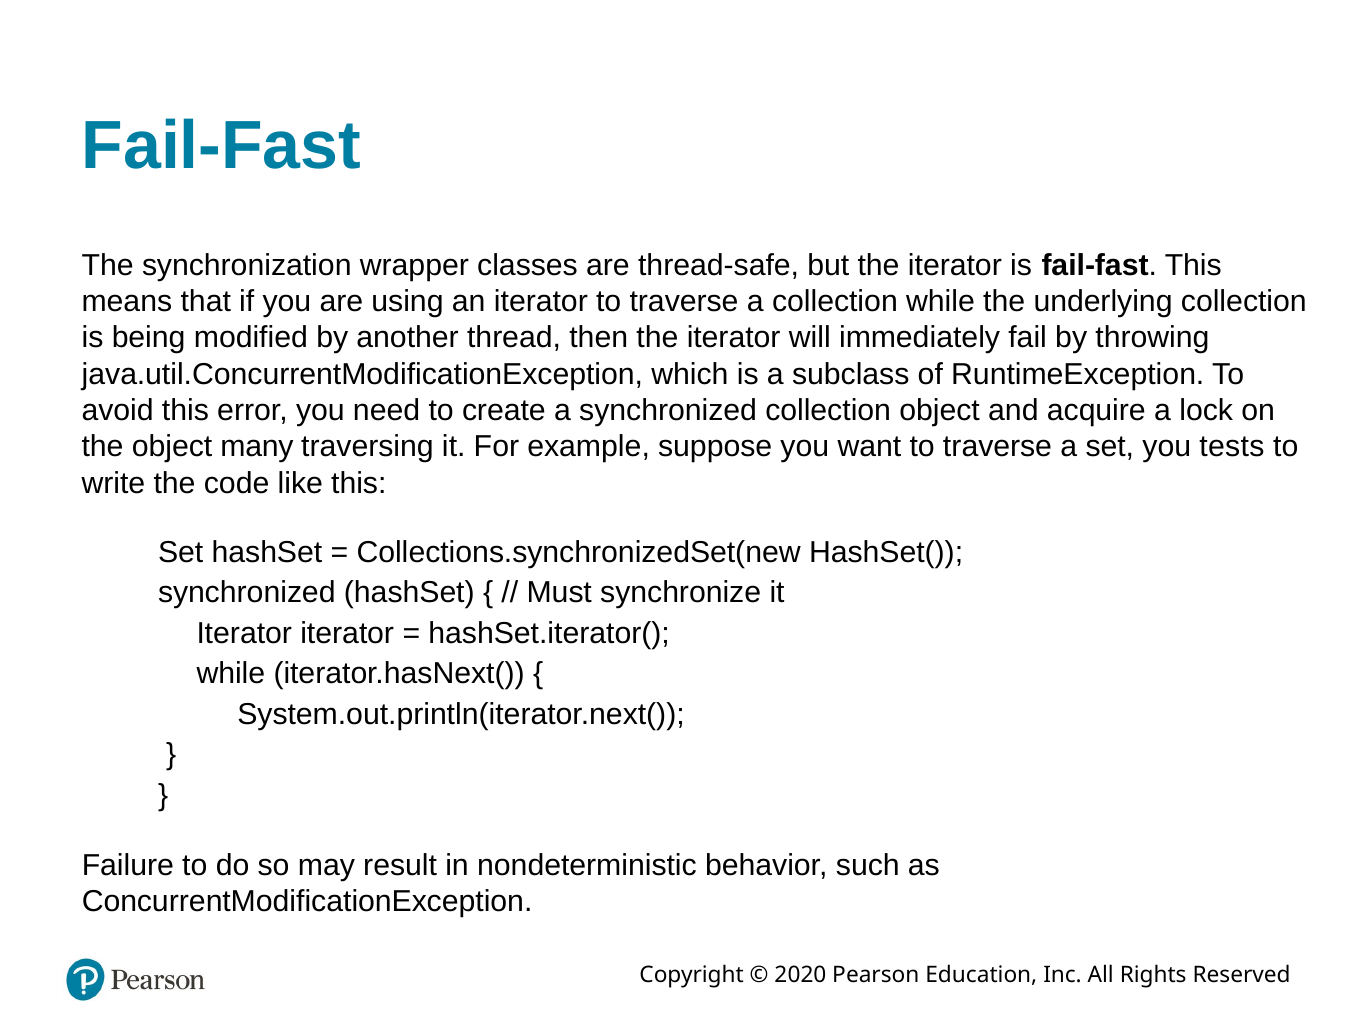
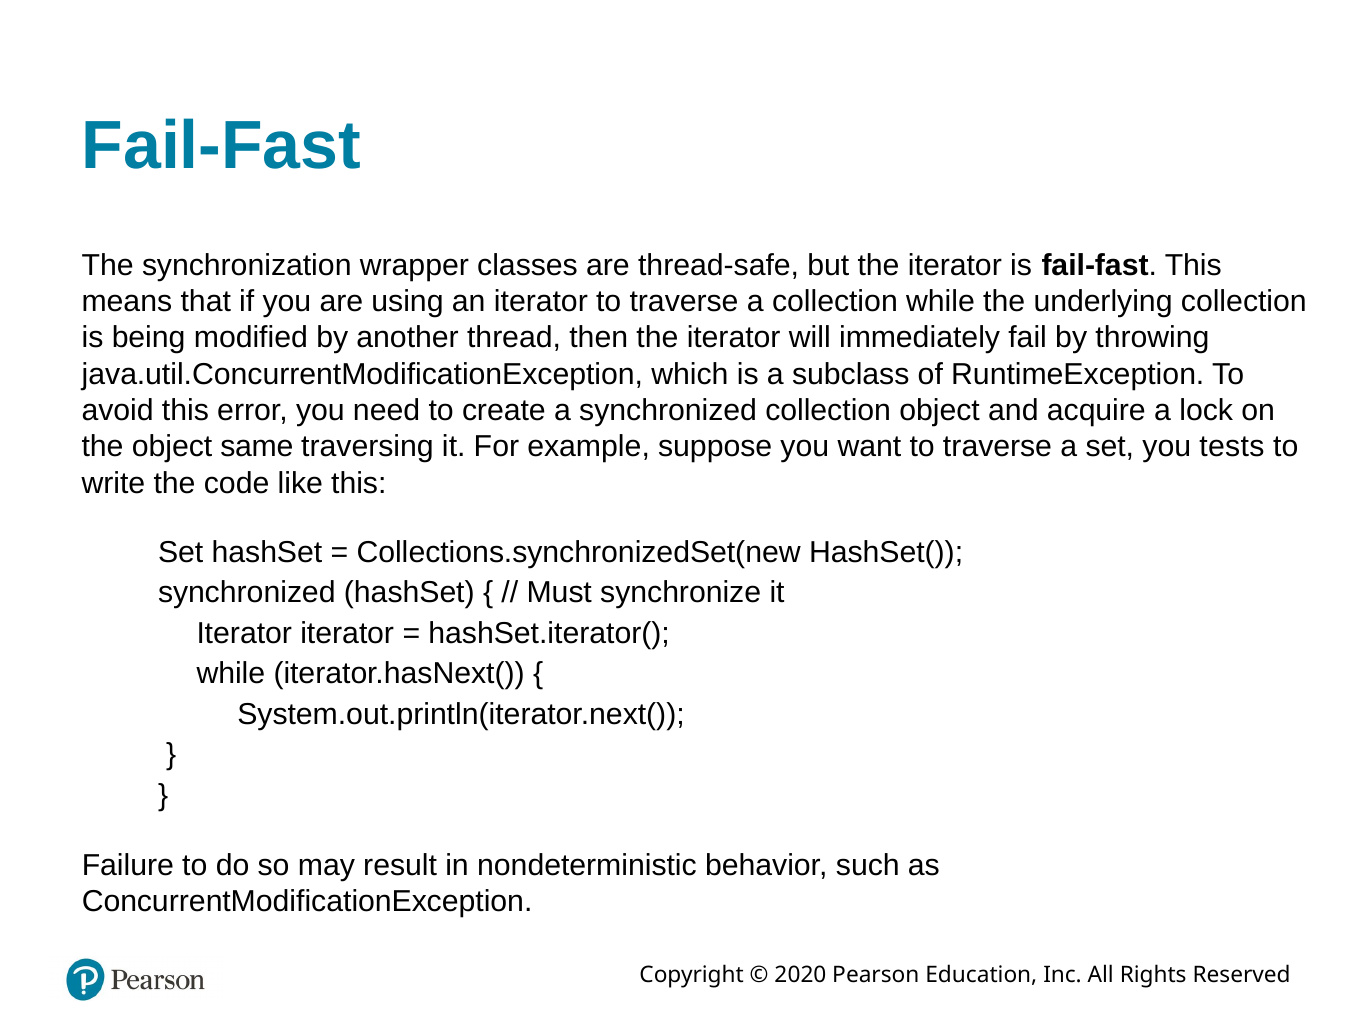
many: many -> same
